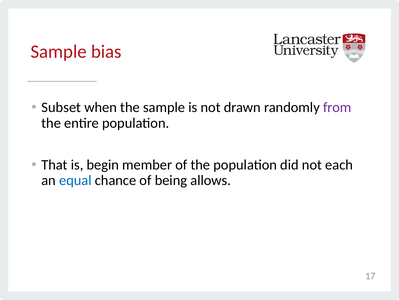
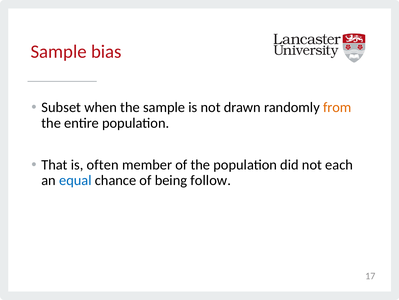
from colour: purple -> orange
begin: begin -> often
allows: allows -> follow
